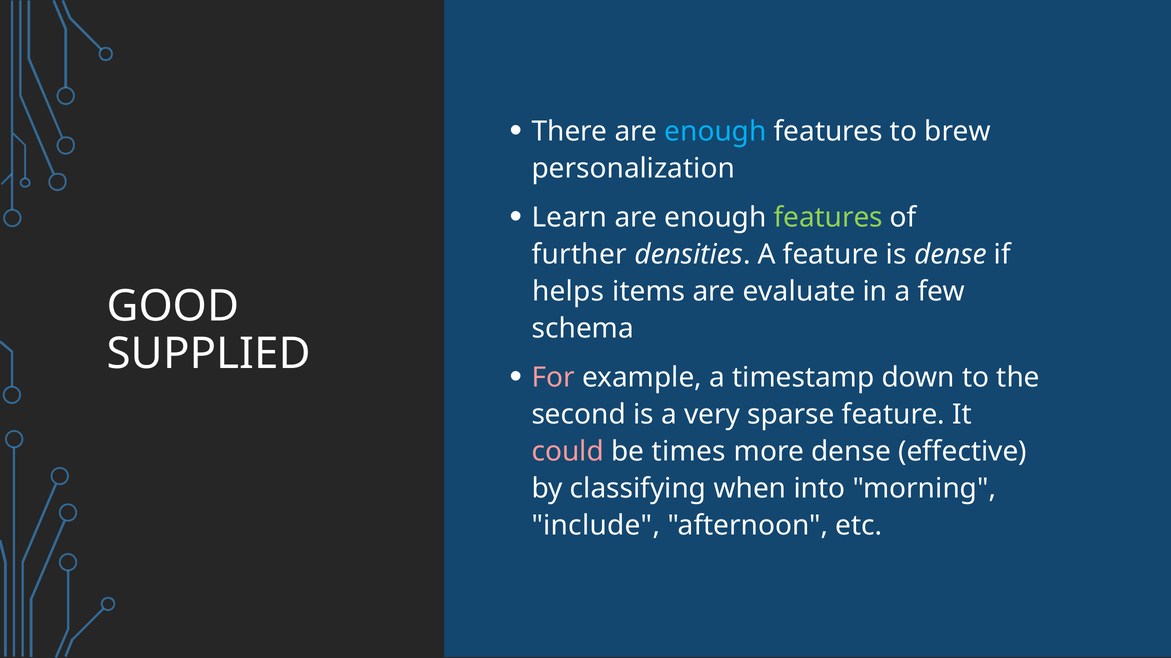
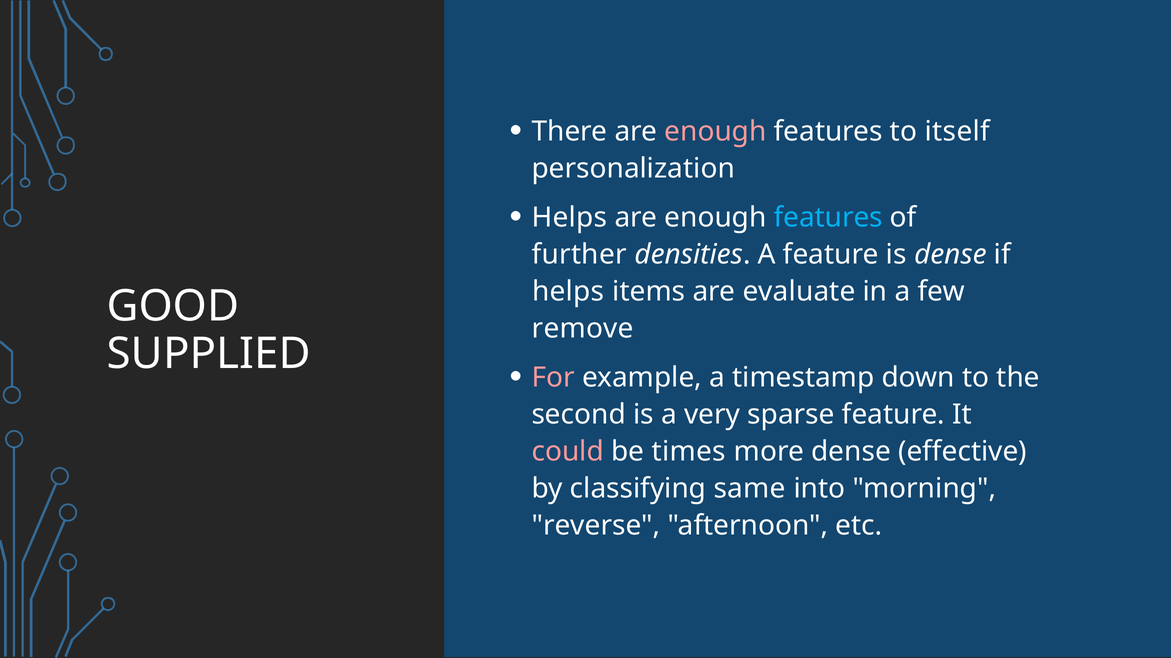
enough at (715, 132) colour: light blue -> pink
brew: brew -> itself
Learn at (569, 218): Learn -> Helps
features at (828, 218) colour: light green -> light blue
schema: schema -> remove
when: when -> same
include: include -> reverse
